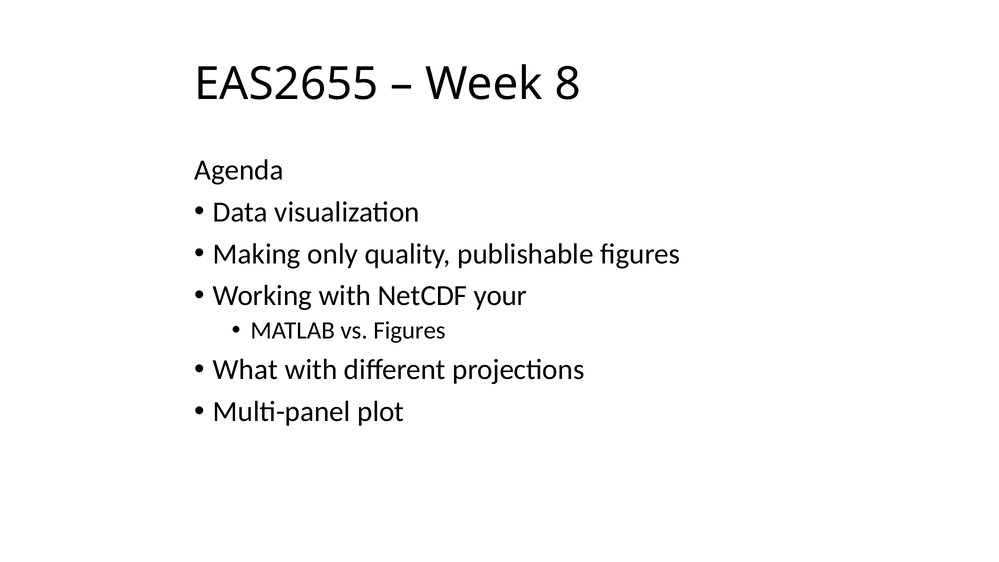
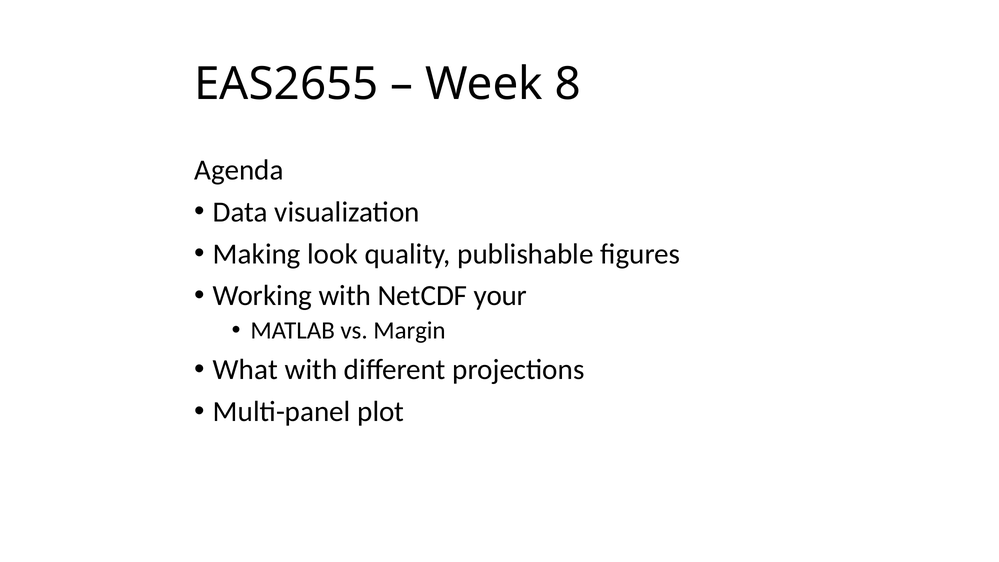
only: only -> look
vs Figures: Figures -> Margin
